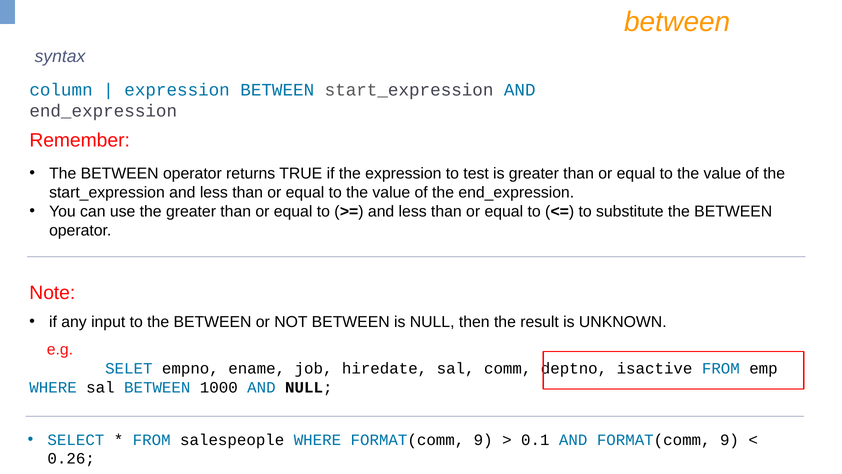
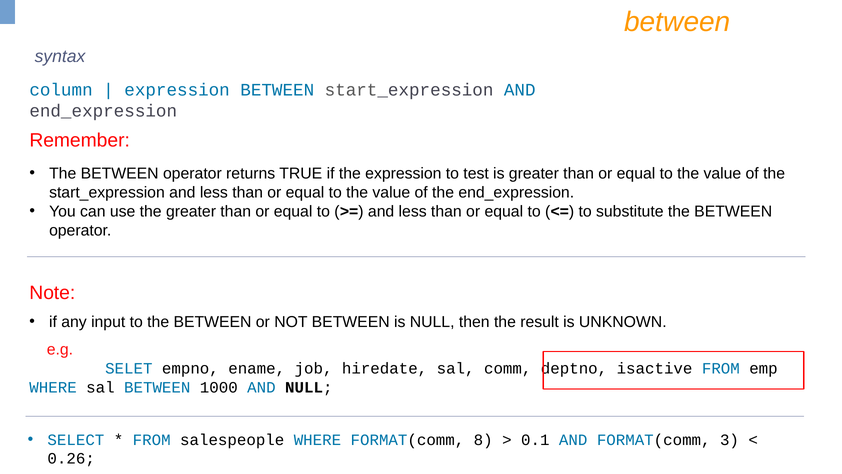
WHERE FORMAT(comm 9: 9 -> 8
AND FORMAT(comm 9: 9 -> 3
